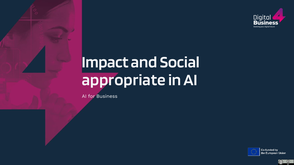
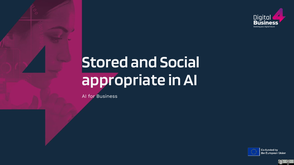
Impact: Impact -> Stored
